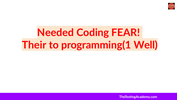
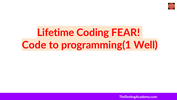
Needed: Needed -> Lifetime
Their: Their -> Code
